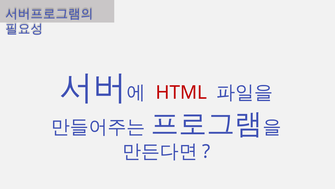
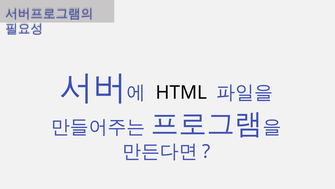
HTML colour: red -> black
